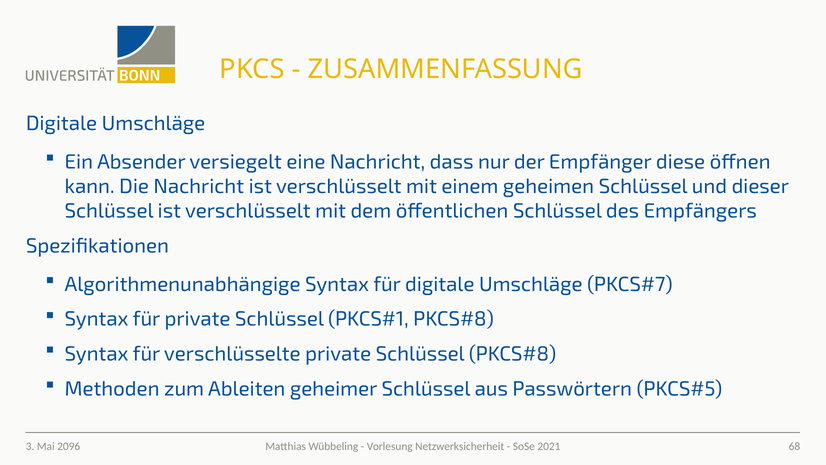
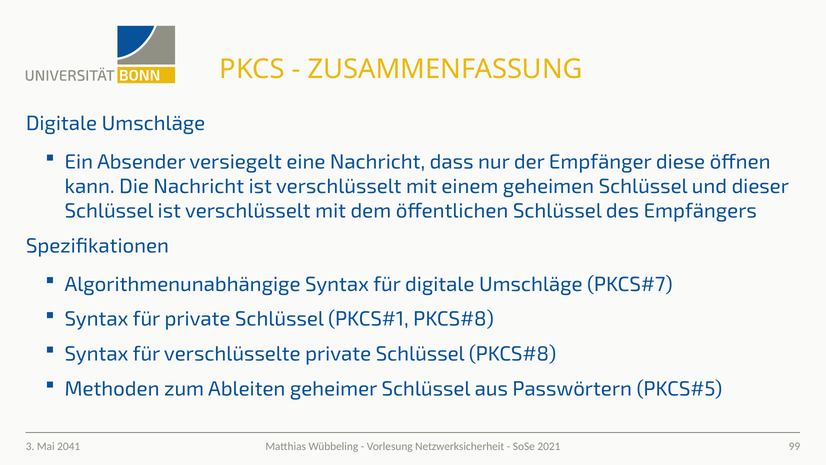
68: 68 -> 99
2096: 2096 -> 2041
